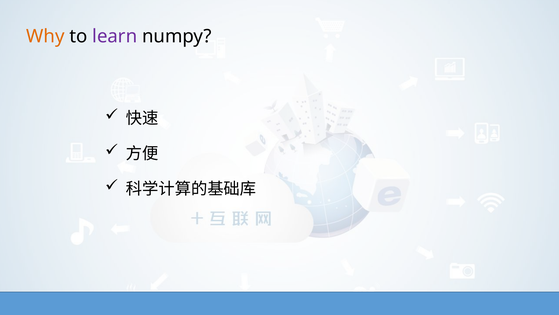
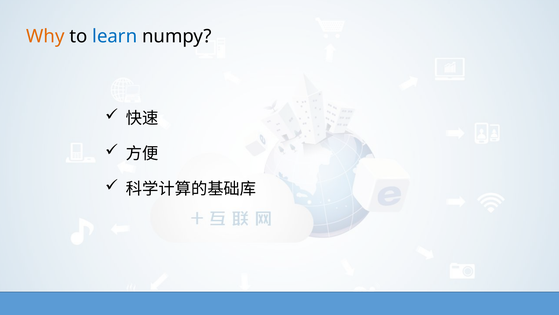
learn colour: purple -> blue
